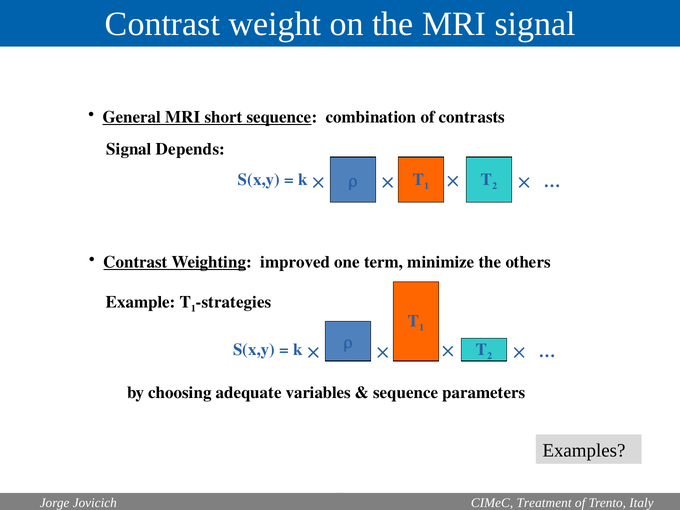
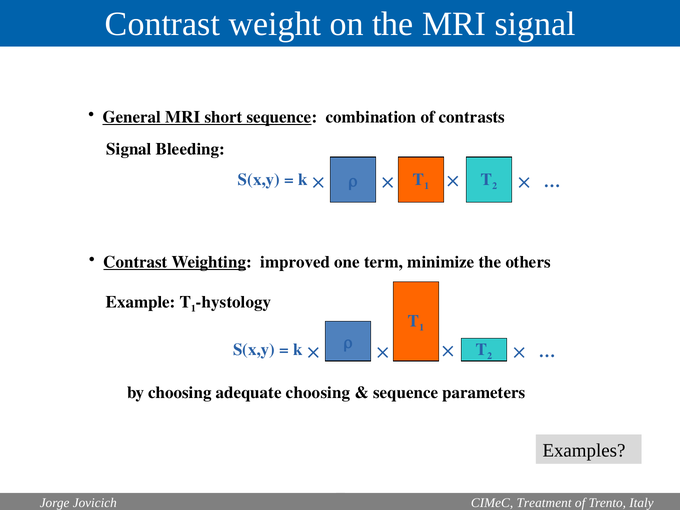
Depends: Depends -> Bleeding
strategies: strategies -> hystology
adequate variables: variables -> choosing
